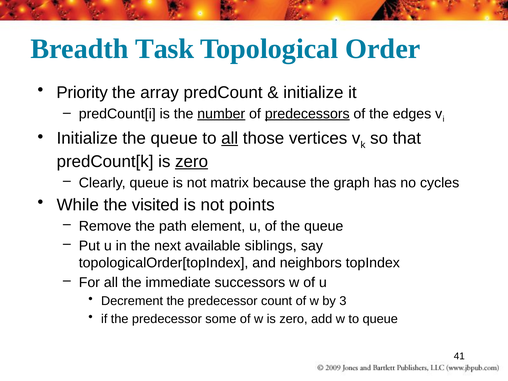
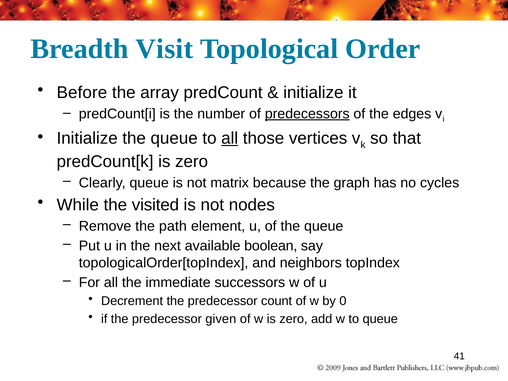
Task: Task -> Visit
Priority: Priority -> Before
number underline: present -> none
zero at (192, 161) underline: present -> none
points: points -> nodes
siblings: siblings -> boolean
3: 3 -> 0
some: some -> given
